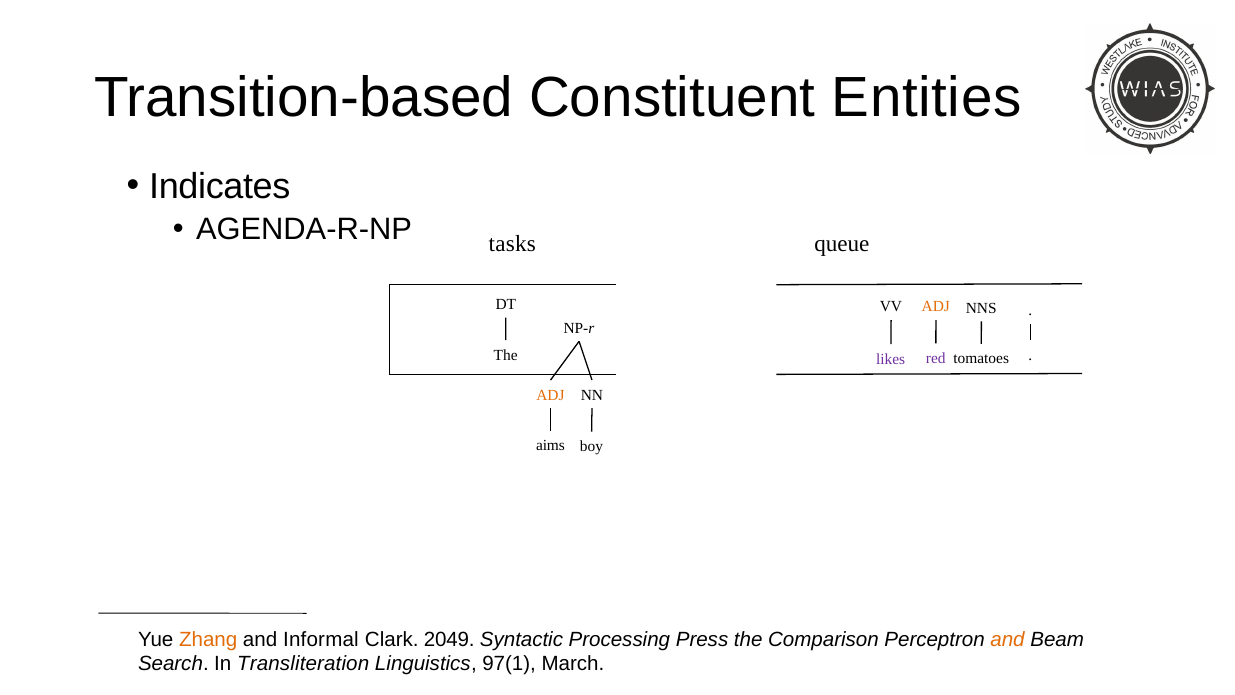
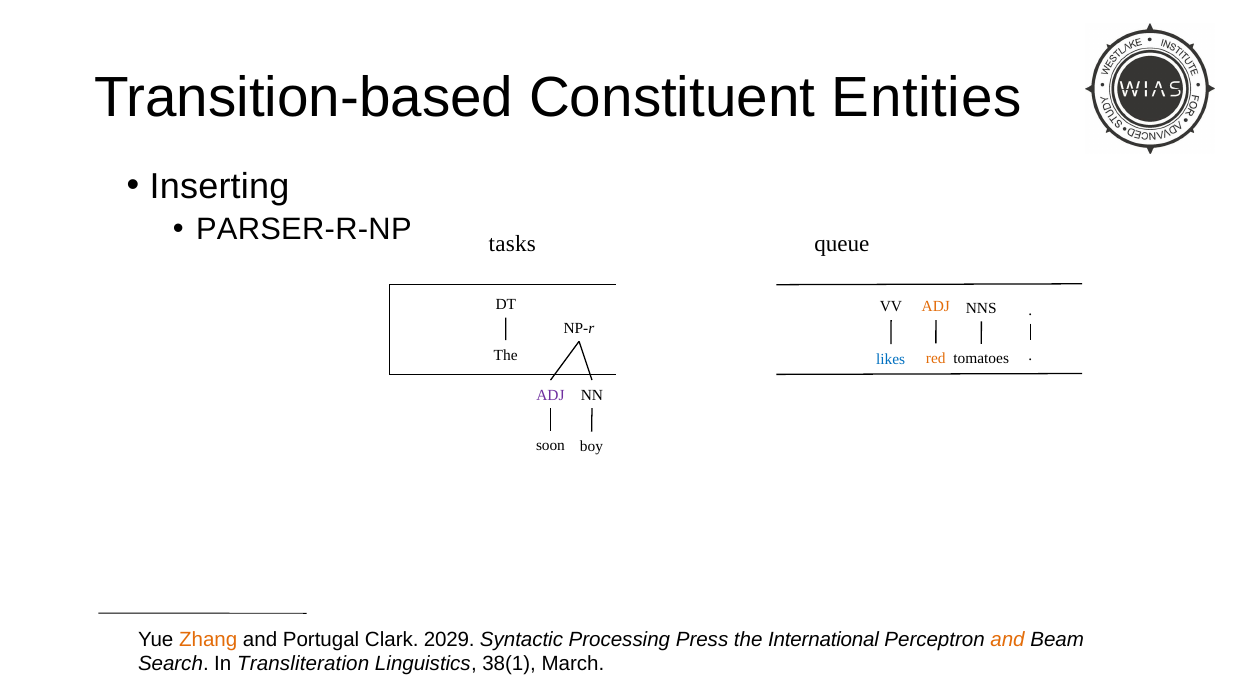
Indicates: Indicates -> Inserting
AGENDA-R-NP: AGENDA-R-NP -> PARSER-R-NP
red colour: purple -> orange
likes colour: purple -> blue
ADJ at (550, 395) colour: orange -> purple
aims: aims -> soon
Informal: Informal -> Portugal
2049: 2049 -> 2029
Comparison: Comparison -> International
97(1: 97(1 -> 38(1
